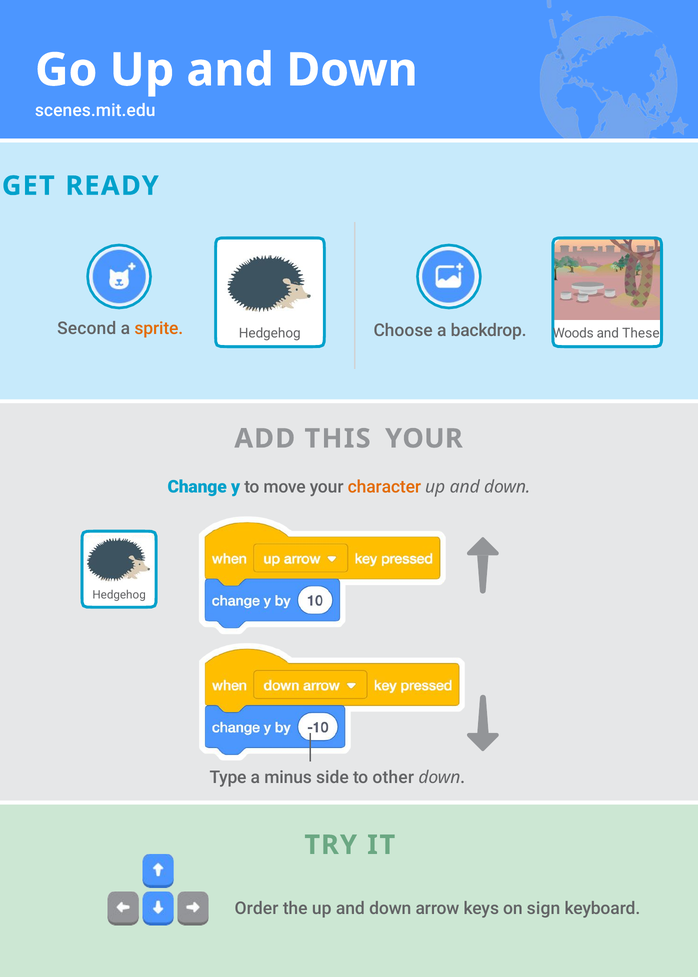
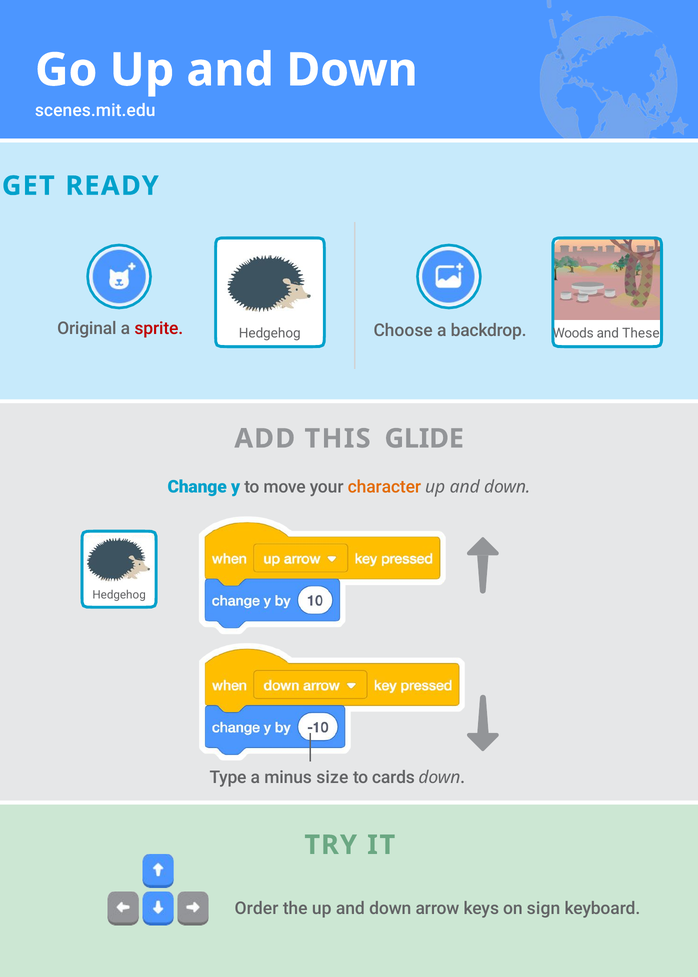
Second: Second -> Original
sprite colour: orange -> red
THIS YOUR: YOUR -> GLIDE
side: side -> size
other: other -> cards
